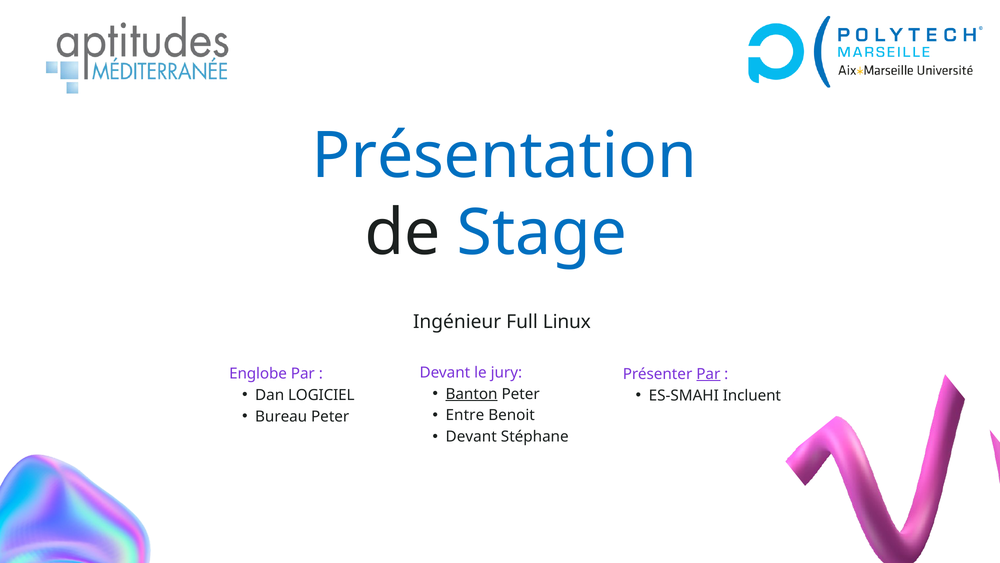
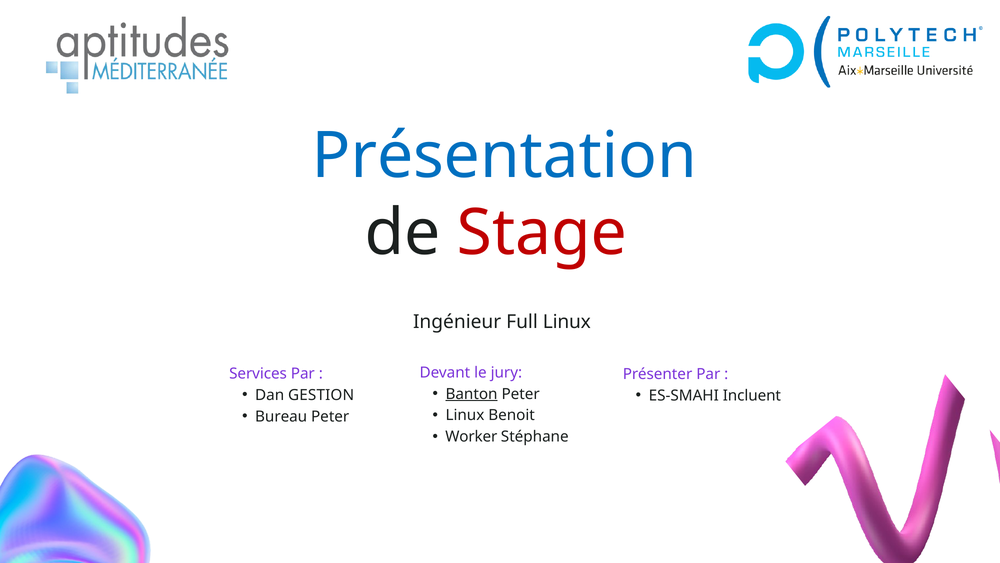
Stage colour: blue -> red
Englobe: Englobe -> Services
Par at (708, 374) underline: present -> none
LOGICIEL: LOGICIEL -> GESTION
Entre at (465, 415): Entre -> Linux
Devant at (471, 436): Devant -> Worker
